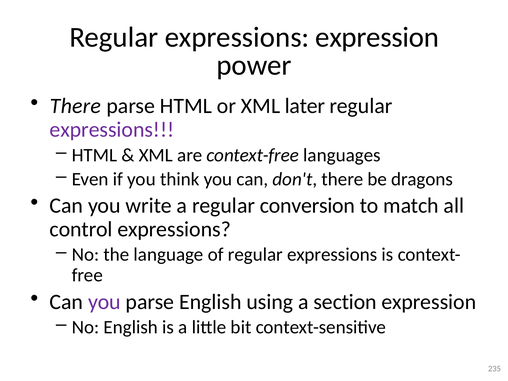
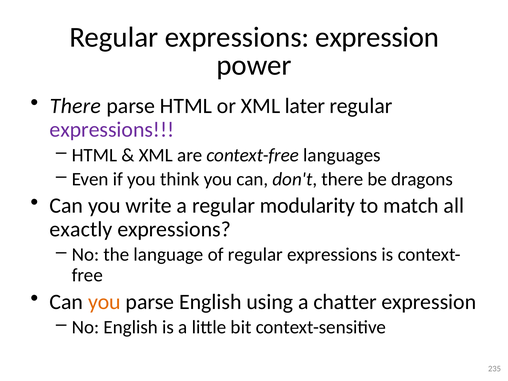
conversion: conversion -> modularity
control: control -> exactly
you at (104, 302) colour: purple -> orange
section: section -> chatter
